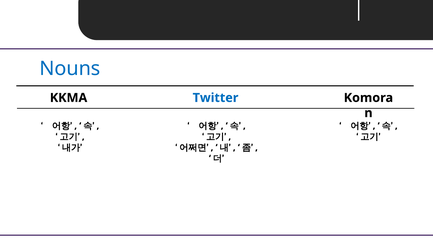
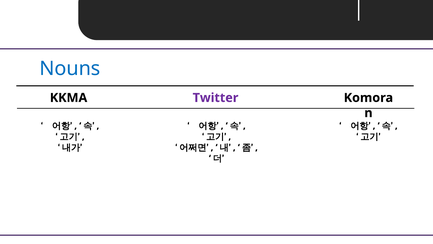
Twitter colour: blue -> purple
